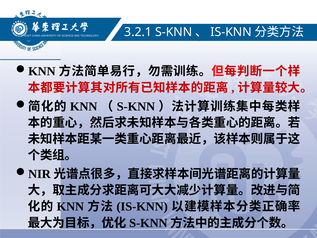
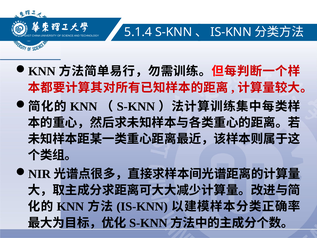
3.2.1: 3.2.1 -> 5.1.4
